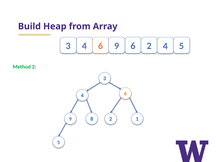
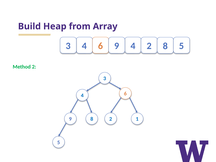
6 6: 6 -> 4
4 at (165, 46): 4 -> 8
